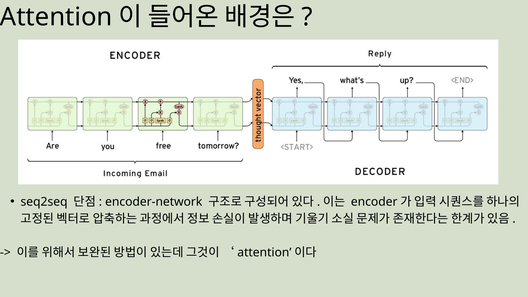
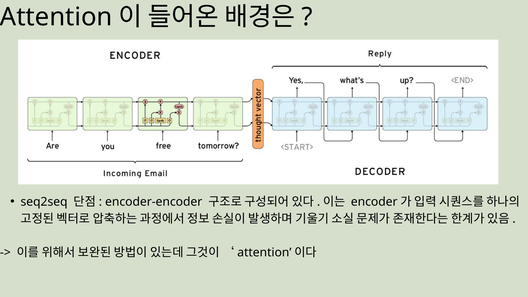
encoder-network: encoder-network -> encoder-encoder
